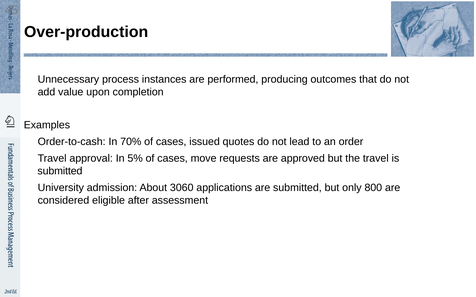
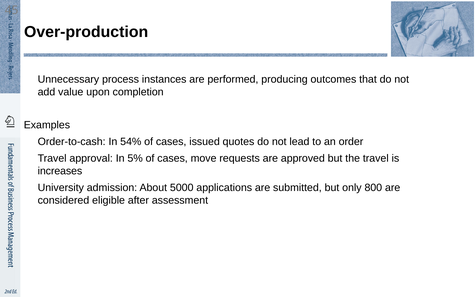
70%: 70% -> 54%
submitted at (60, 171): submitted -> increases
3060: 3060 -> 5000
